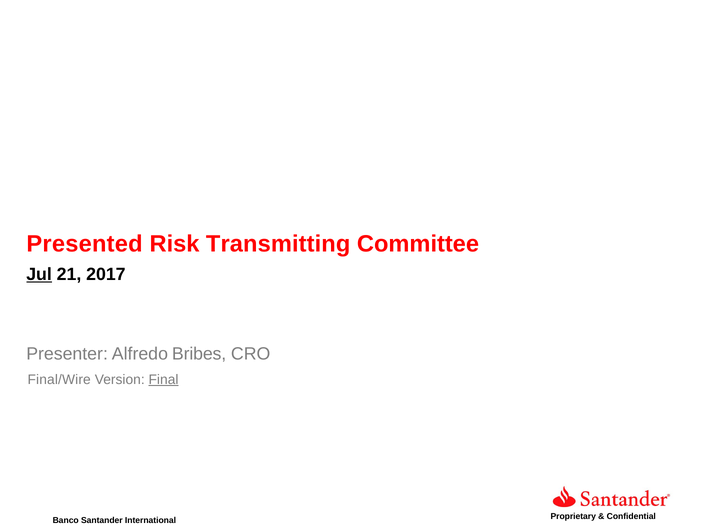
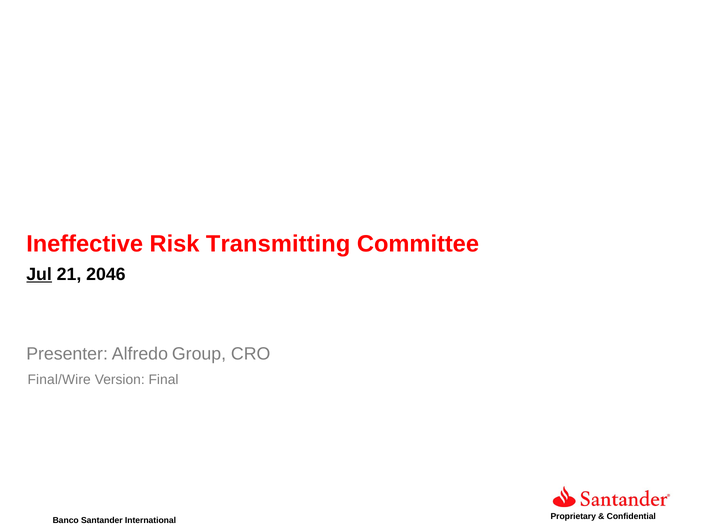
Presented: Presented -> Ineffective
2017: 2017 -> 2046
Bribes: Bribes -> Group
Final underline: present -> none
